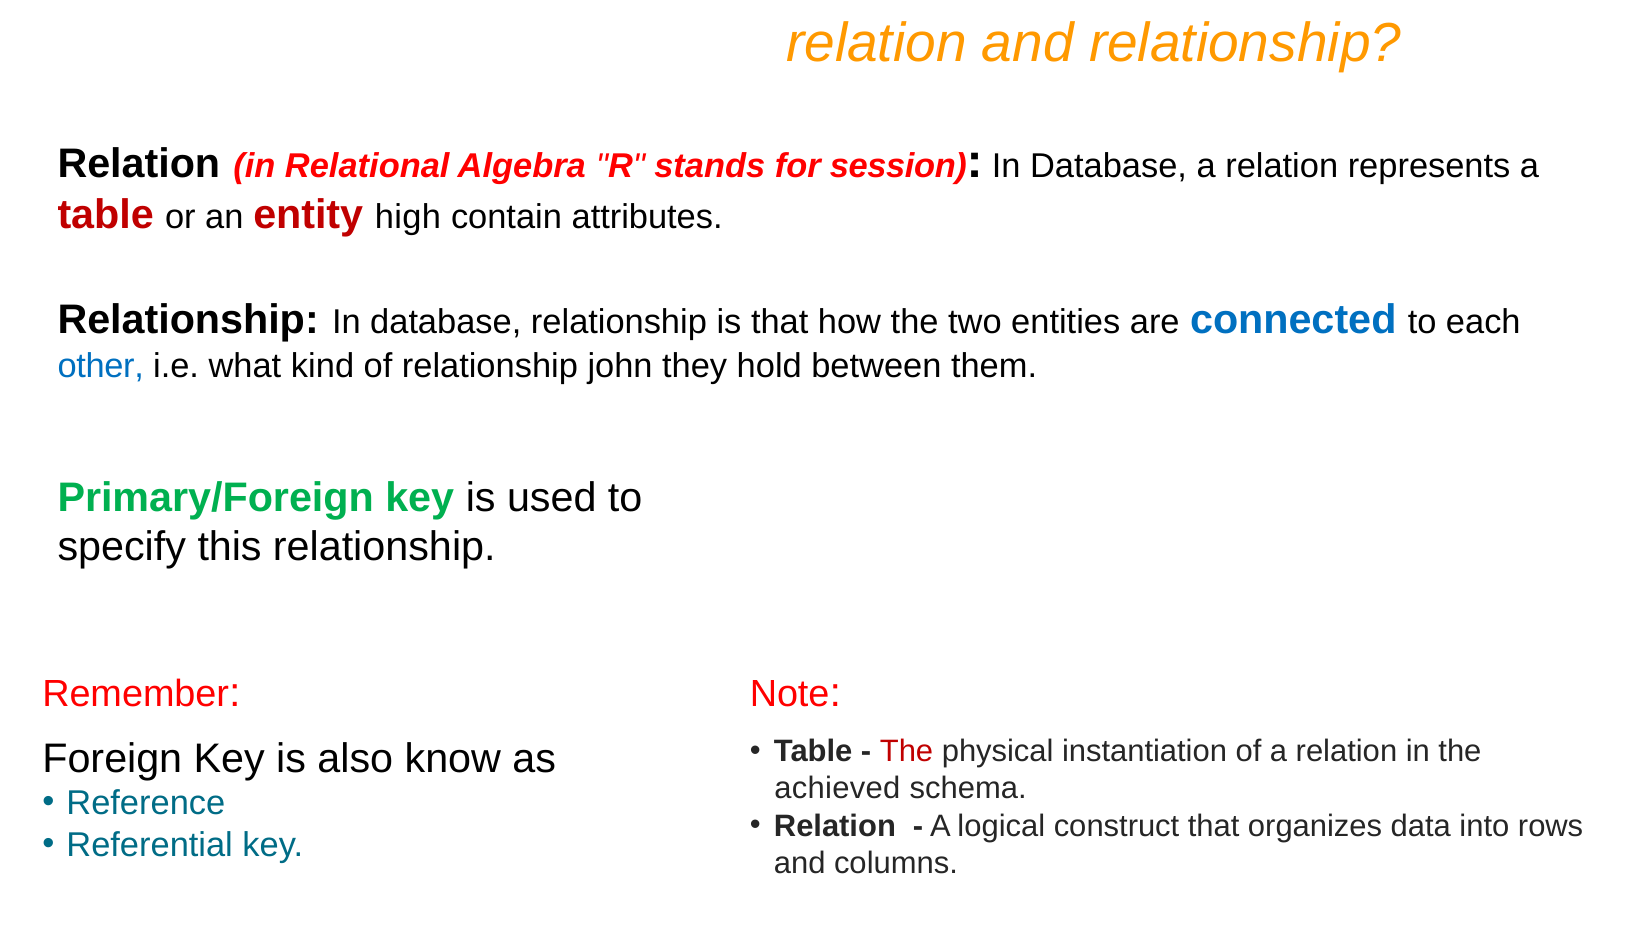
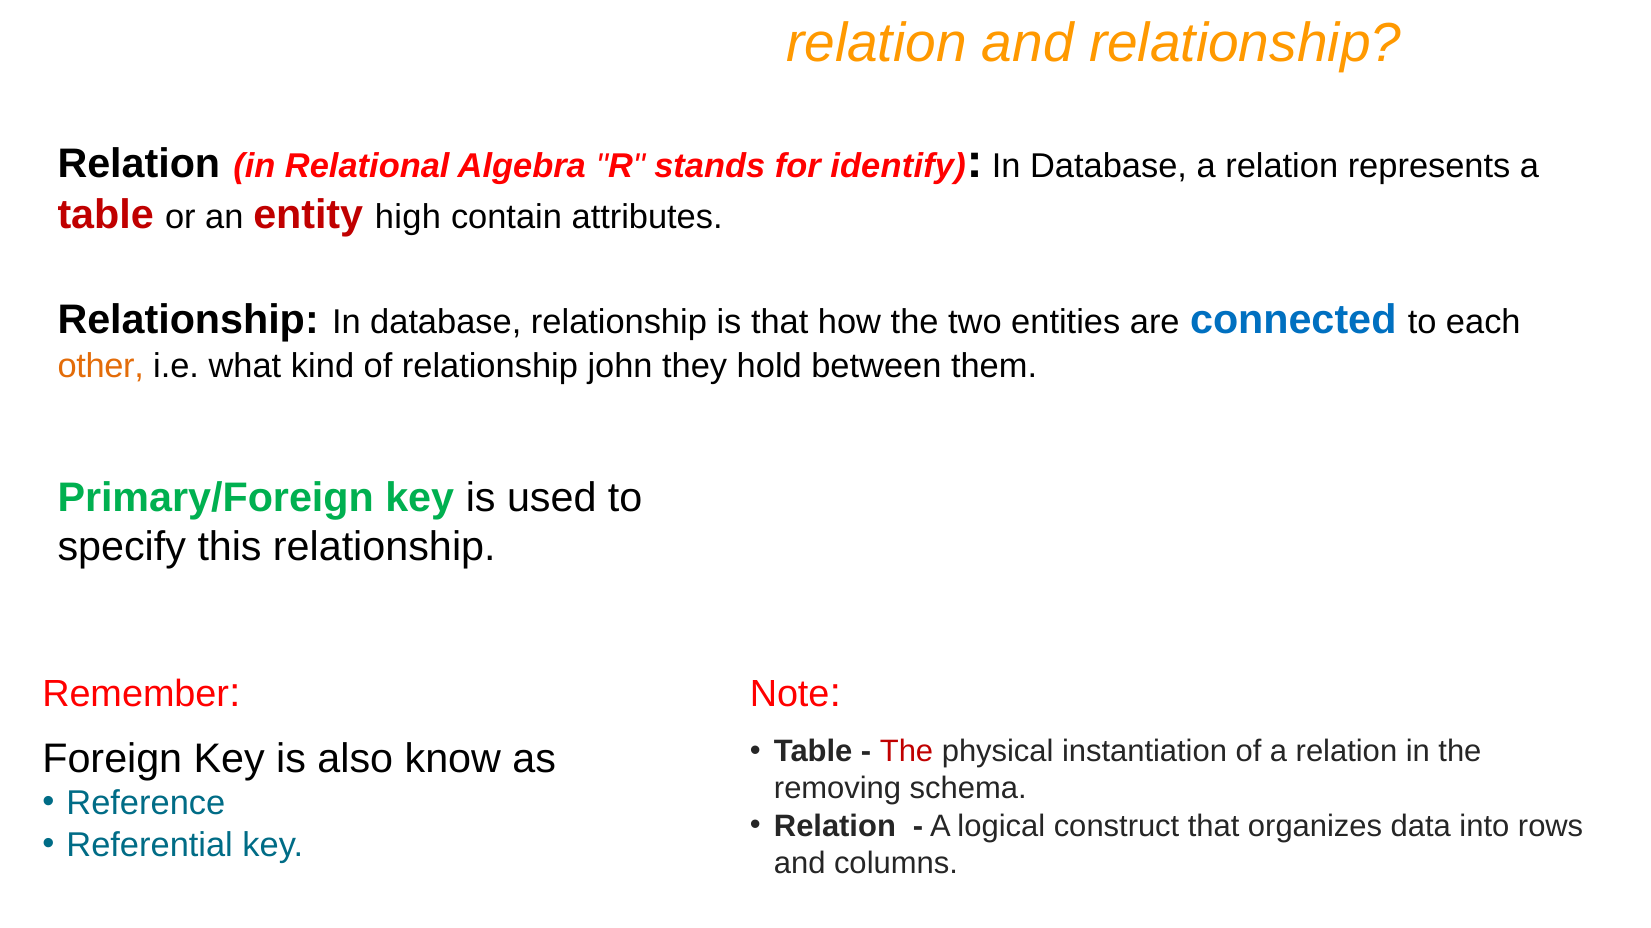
session: session -> identify
other colour: blue -> orange
achieved: achieved -> removing
